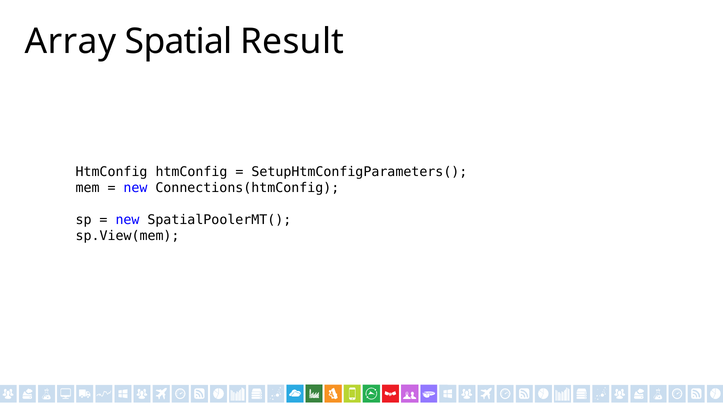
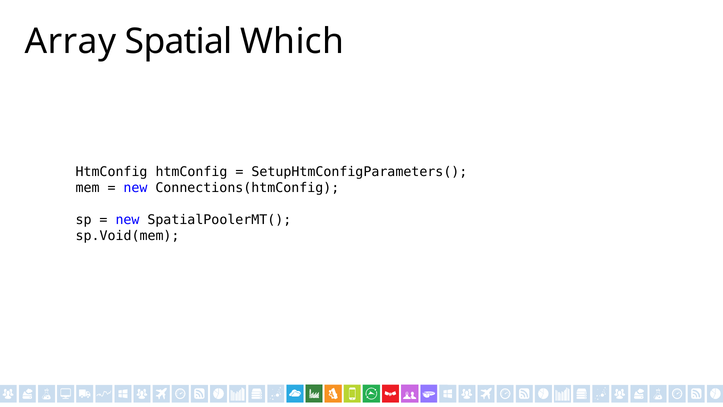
Result: Result -> Which
sp.View(mem: sp.View(mem -> sp.Void(mem
